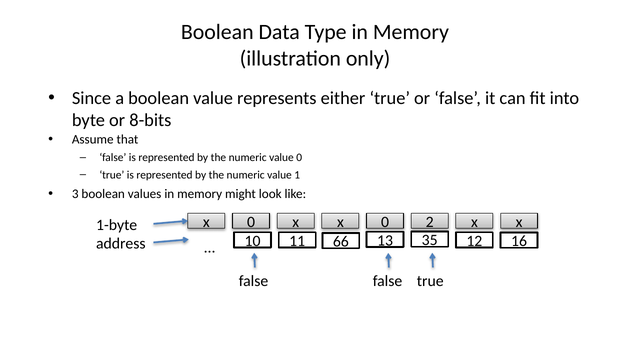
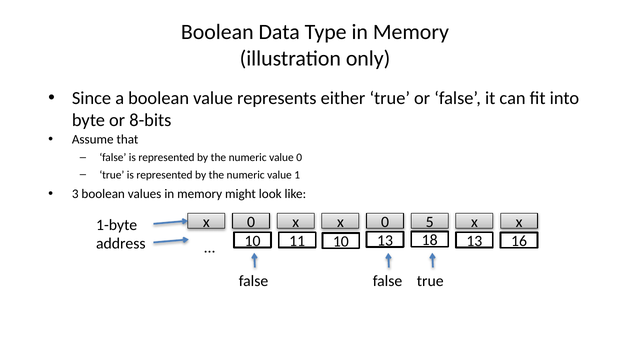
2: 2 -> 5
11 66: 66 -> 10
35: 35 -> 18
12 at (474, 241): 12 -> 13
